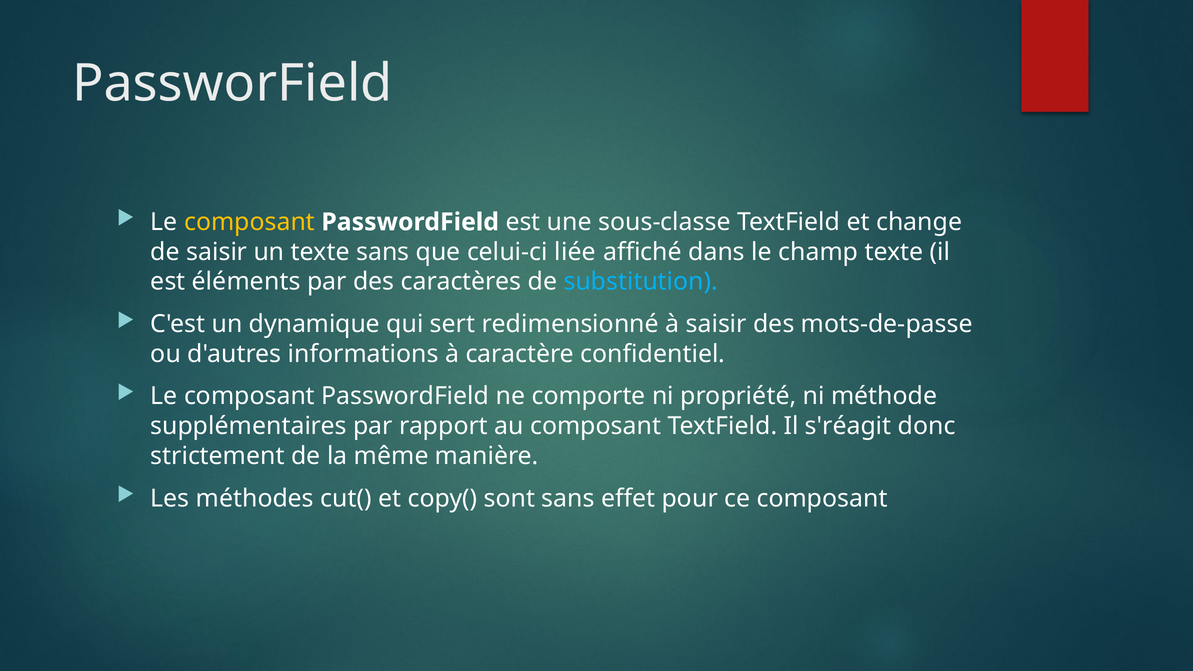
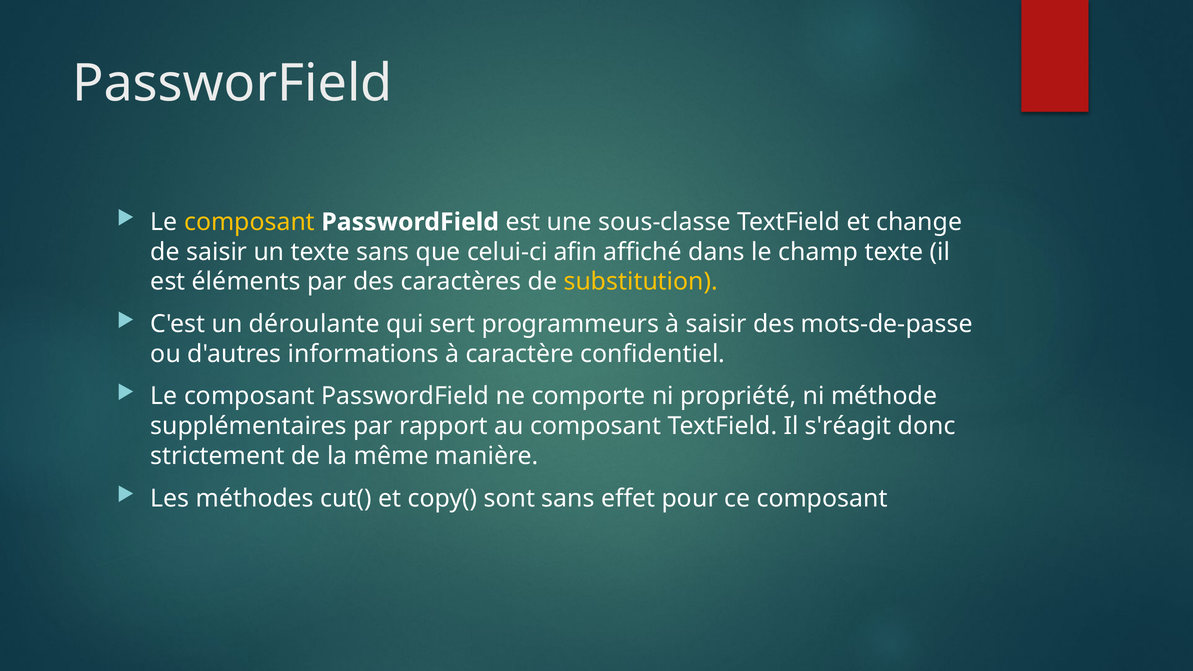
liée: liée -> afin
substitution colour: light blue -> yellow
dynamique: dynamique -> déroulante
redimensionné: redimensionné -> programmeurs
